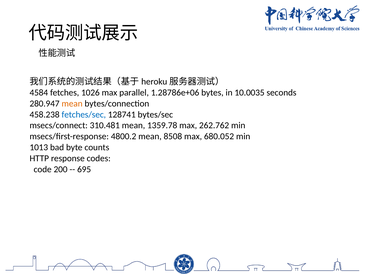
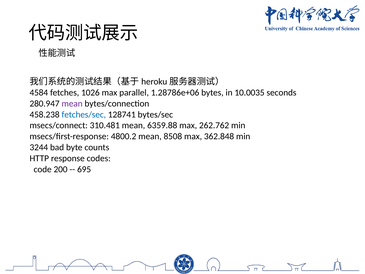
mean at (72, 103) colour: orange -> purple
1359.78: 1359.78 -> 6359.88
680.052: 680.052 -> 362.848
1013: 1013 -> 3244
